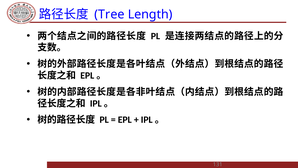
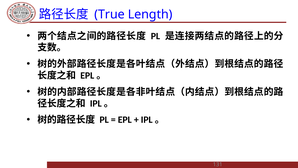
Tree: Tree -> True
